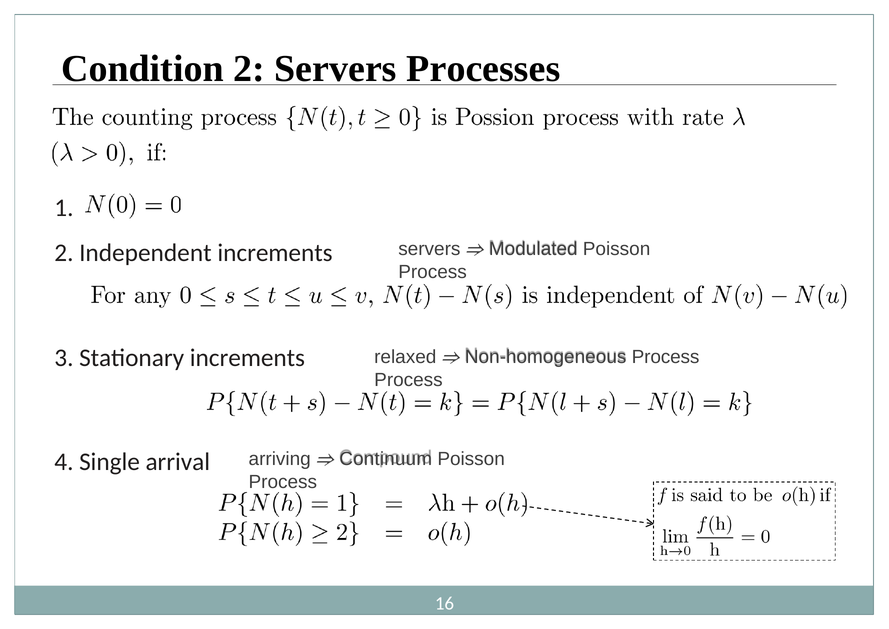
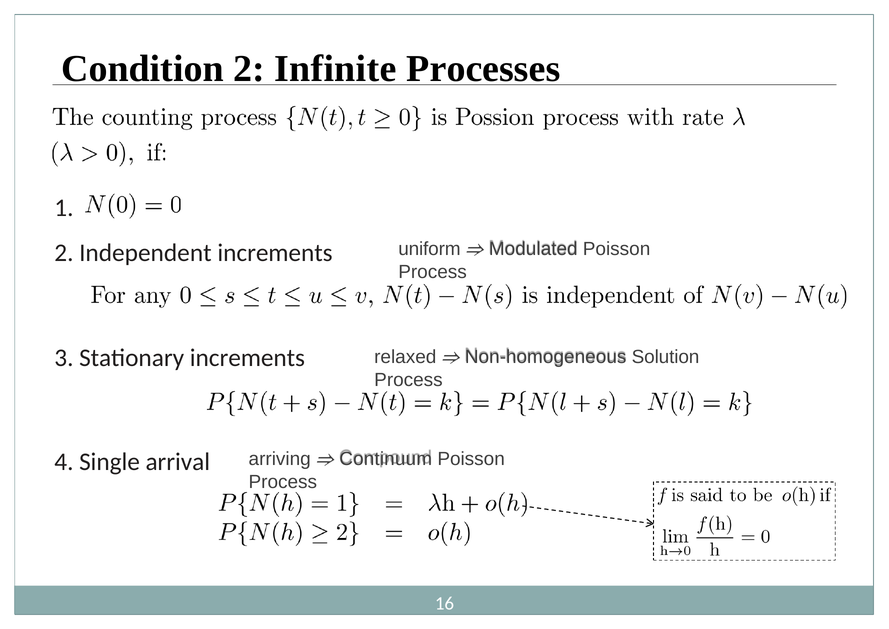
2 Servers: Servers -> Infinite
servers at (429, 249): servers -> uniform
Non-homogeneous Process: Process -> Solution
